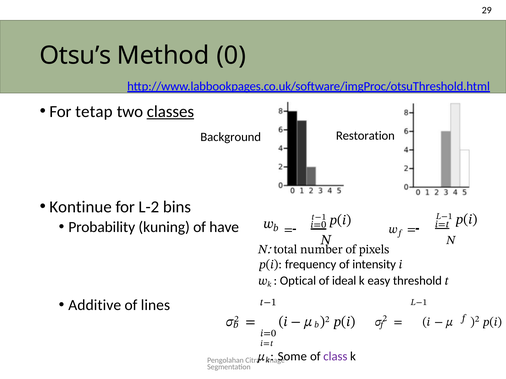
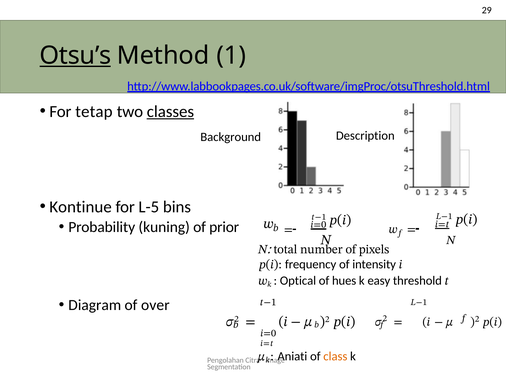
Otsu’s underline: none -> present
0: 0 -> 1
Restoration: Restoration -> Description
L-2: L-2 -> L-5
have: have -> prior
ideal: ideal -> hues
Additive: Additive -> Diagram
lines: lines -> over
Some: Some -> Aniati
class colour: purple -> orange
